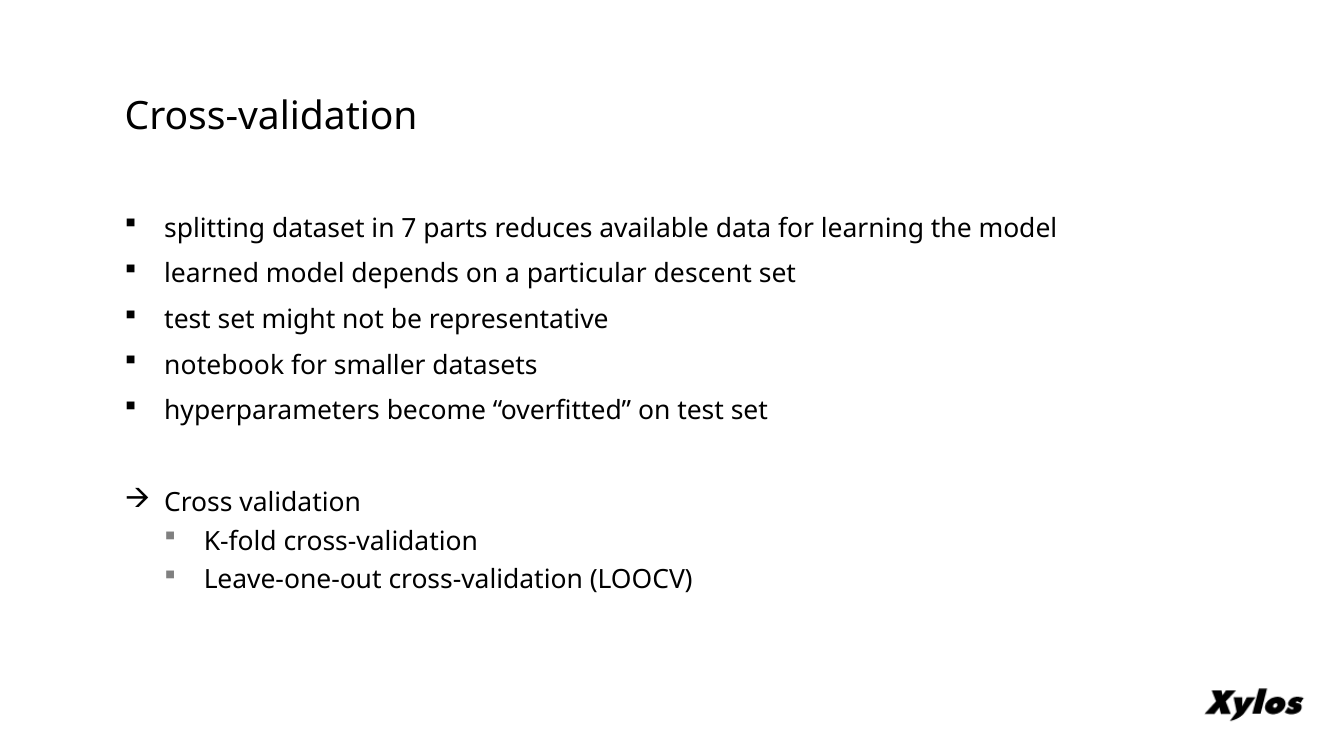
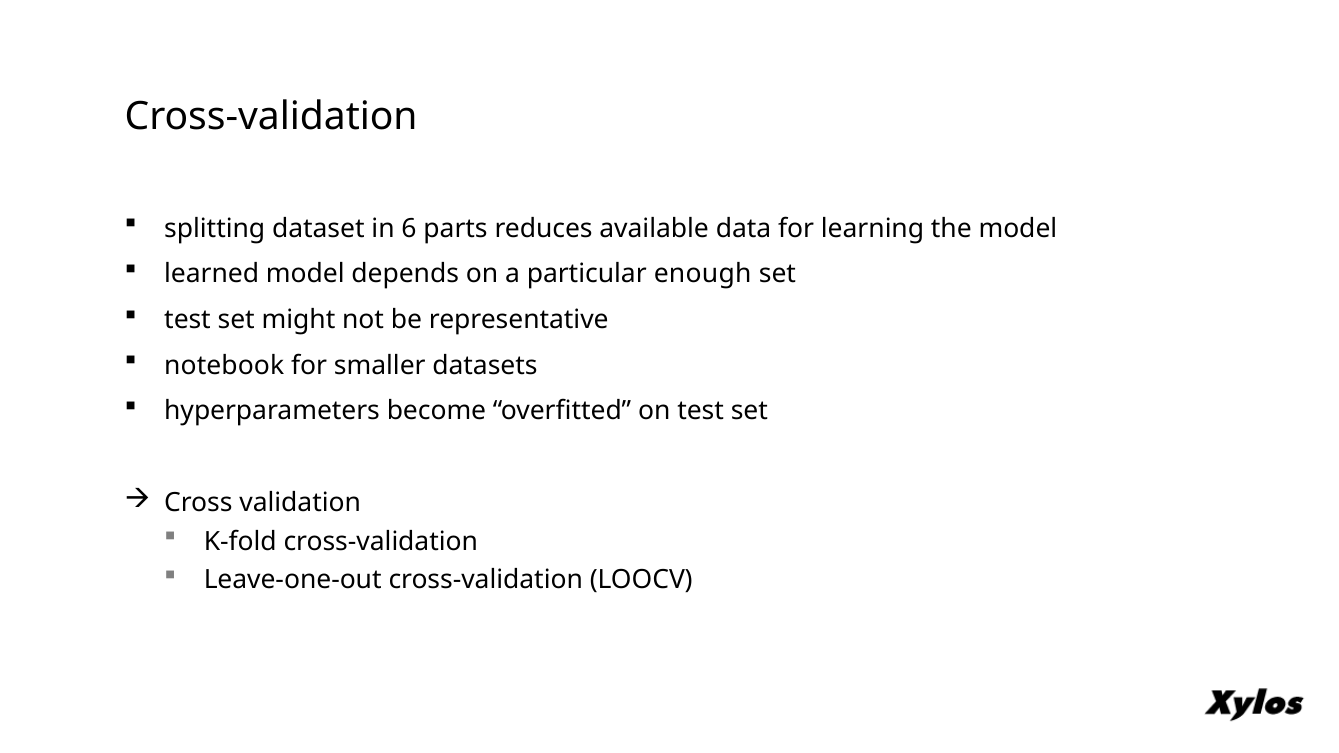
7: 7 -> 6
descent: descent -> enough
